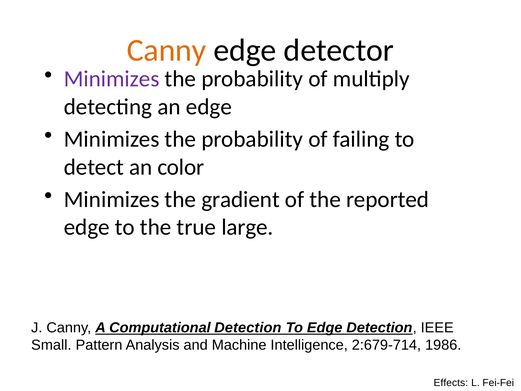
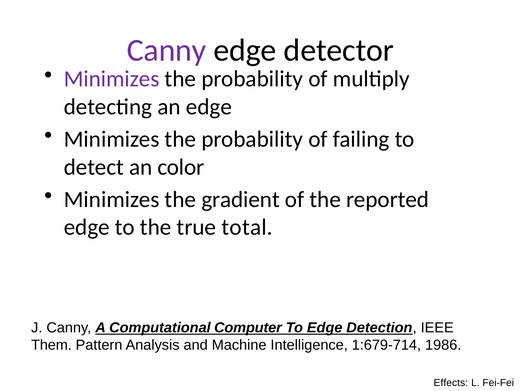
Canny at (166, 50) colour: orange -> purple
large: large -> total
Computational Detection: Detection -> Computer
Small: Small -> Them
2:679-714: 2:679-714 -> 1:679-714
